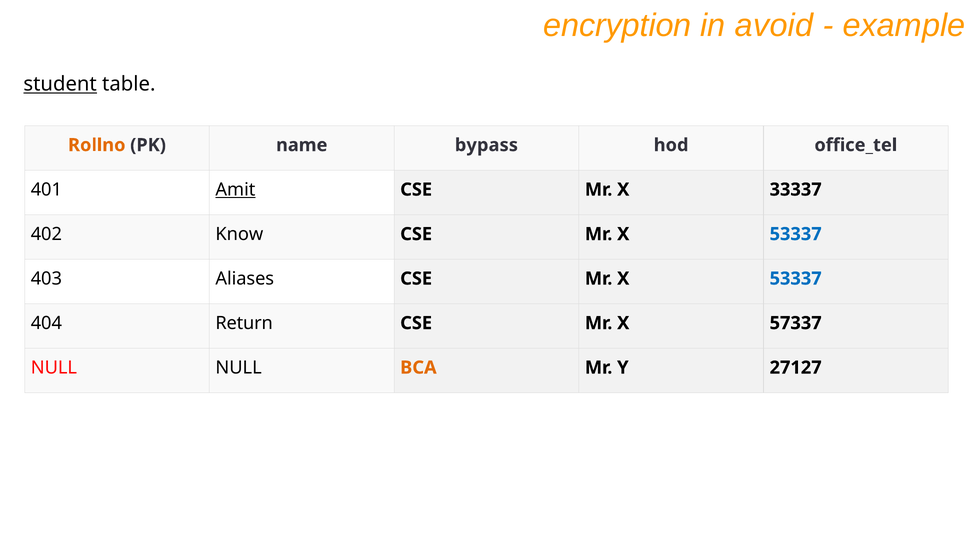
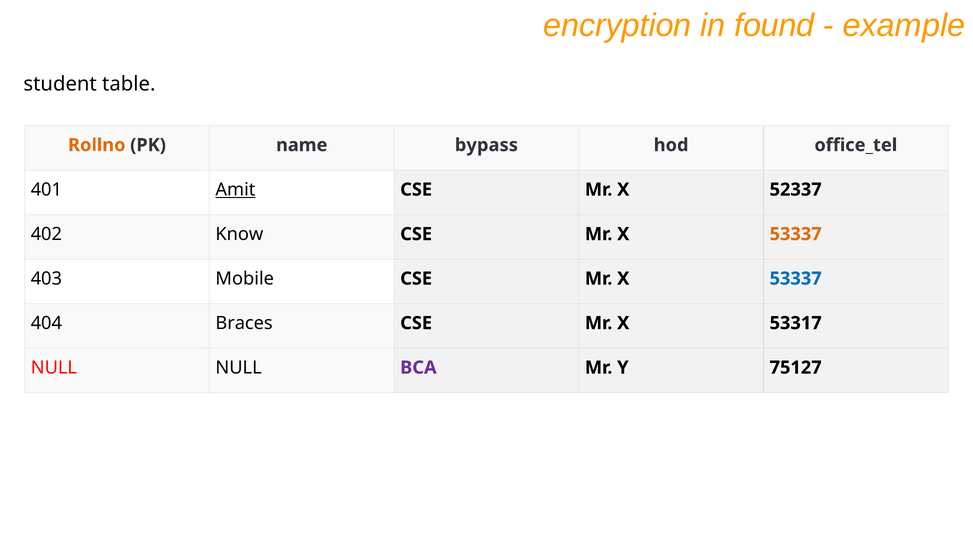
avoid: avoid -> found
student underline: present -> none
33337: 33337 -> 52337
53337 at (796, 234) colour: blue -> orange
Aliases: Aliases -> Mobile
Return: Return -> Braces
57337: 57337 -> 53317
BCA colour: orange -> purple
27127: 27127 -> 75127
